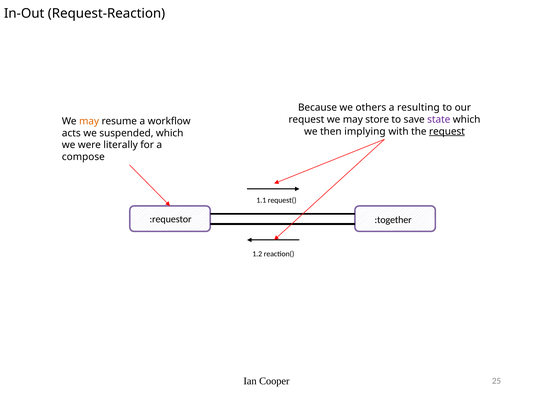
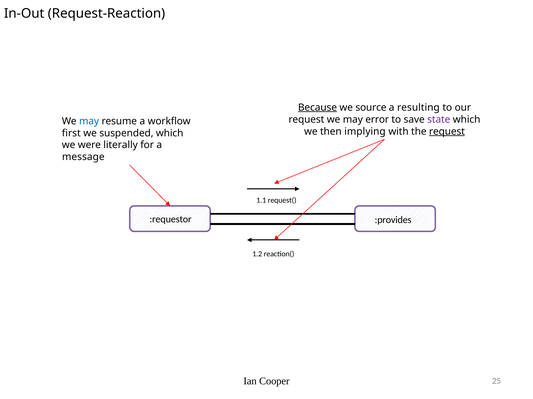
Because underline: none -> present
others: others -> source
store: store -> error
may at (89, 121) colour: orange -> blue
acts: acts -> first
compose: compose -> message
:together: :together -> :provides
